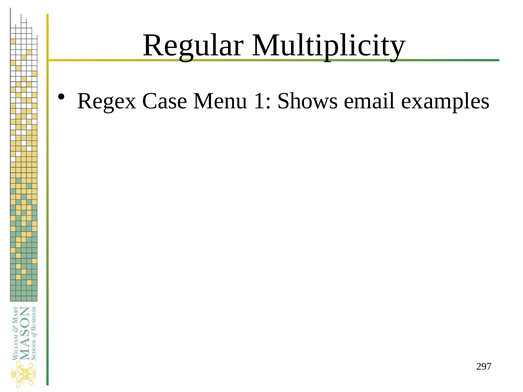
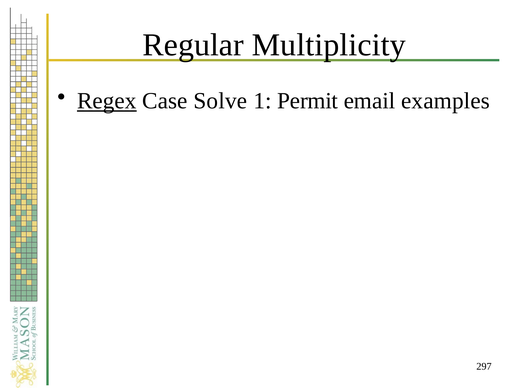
Regex underline: none -> present
Menu: Menu -> Solve
Shows: Shows -> Permit
